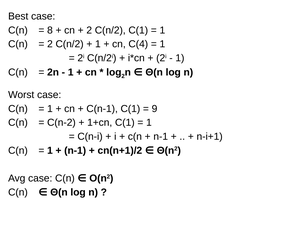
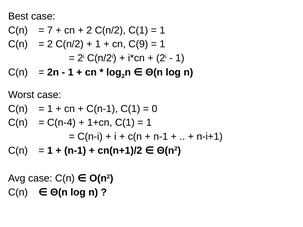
8: 8 -> 7
C(4: C(4 -> C(9
9: 9 -> 0
C(n-2: C(n-2 -> C(n-4
